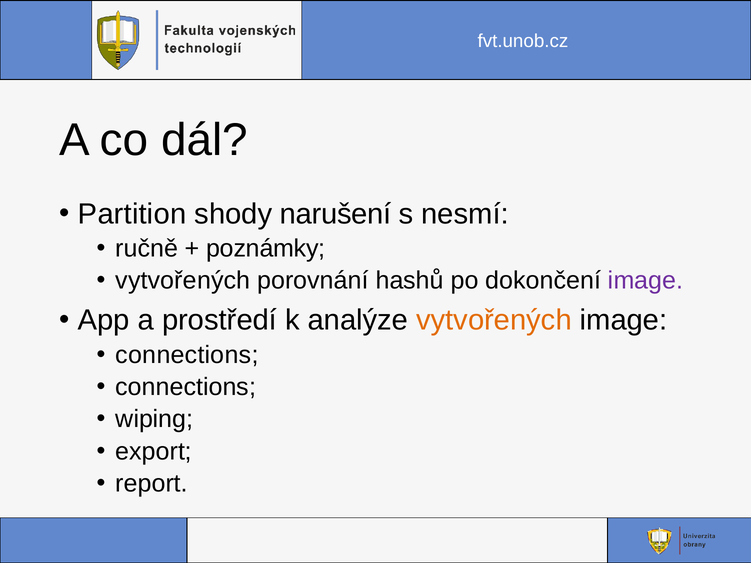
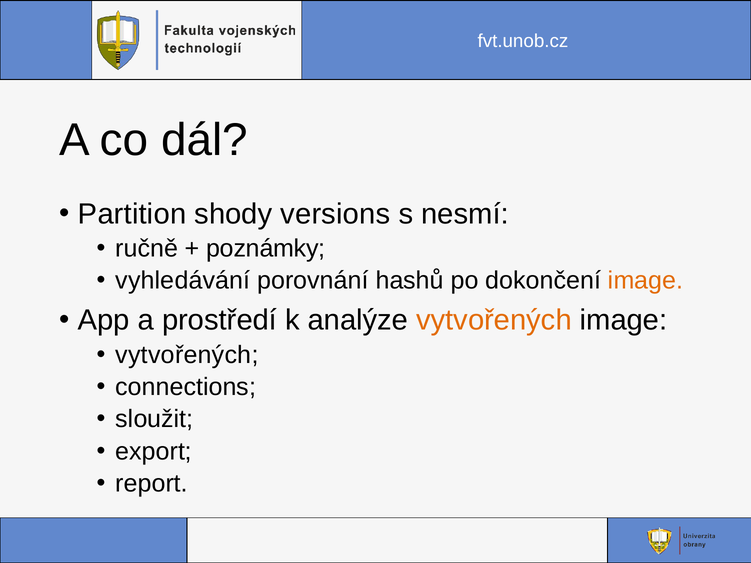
narušení: narušení -> versions
vytvořených at (183, 281): vytvořených -> vyhledávání
image at (646, 281) colour: purple -> orange
connections at (187, 355): connections -> vytvořených
wiping: wiping -> sloužit
